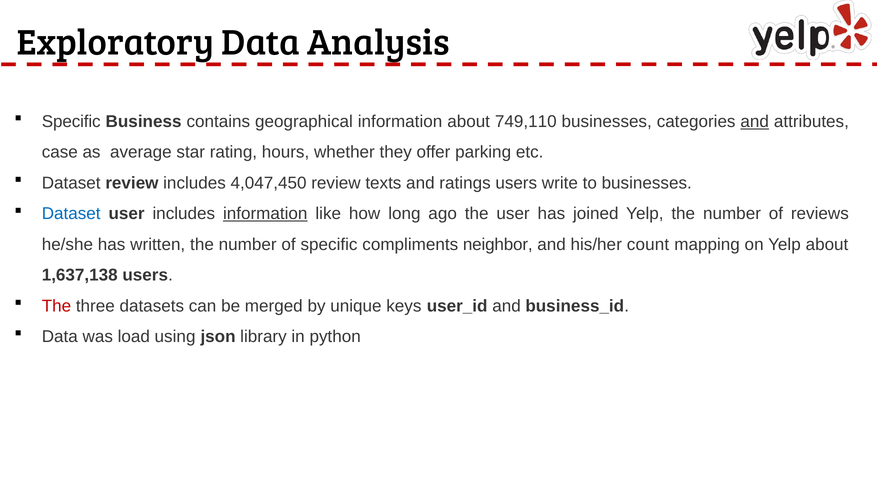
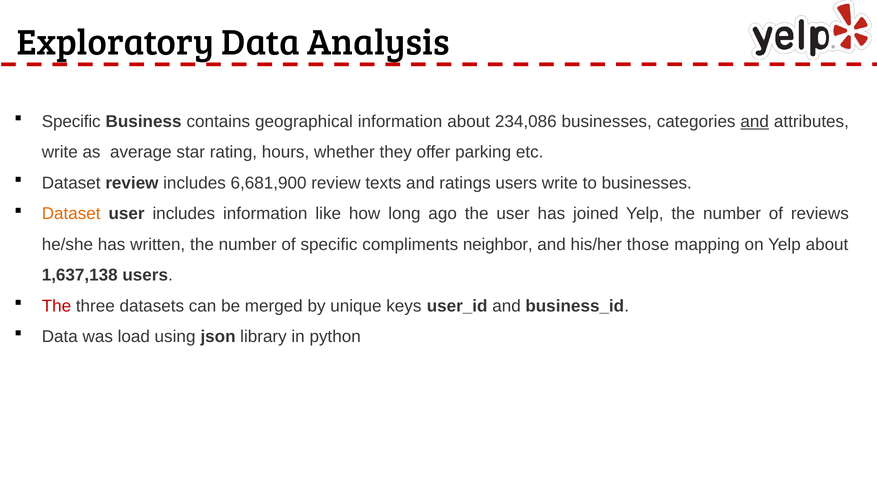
749,110: 749,110 -> 234,086
case at (60, 152): case -> write
4,047,450: 4,047,450 -> 6,681,900
Dataset at (71, 213) colour: blue -> orange
information at (265, 213) underline: present -> none
count: count -> those
